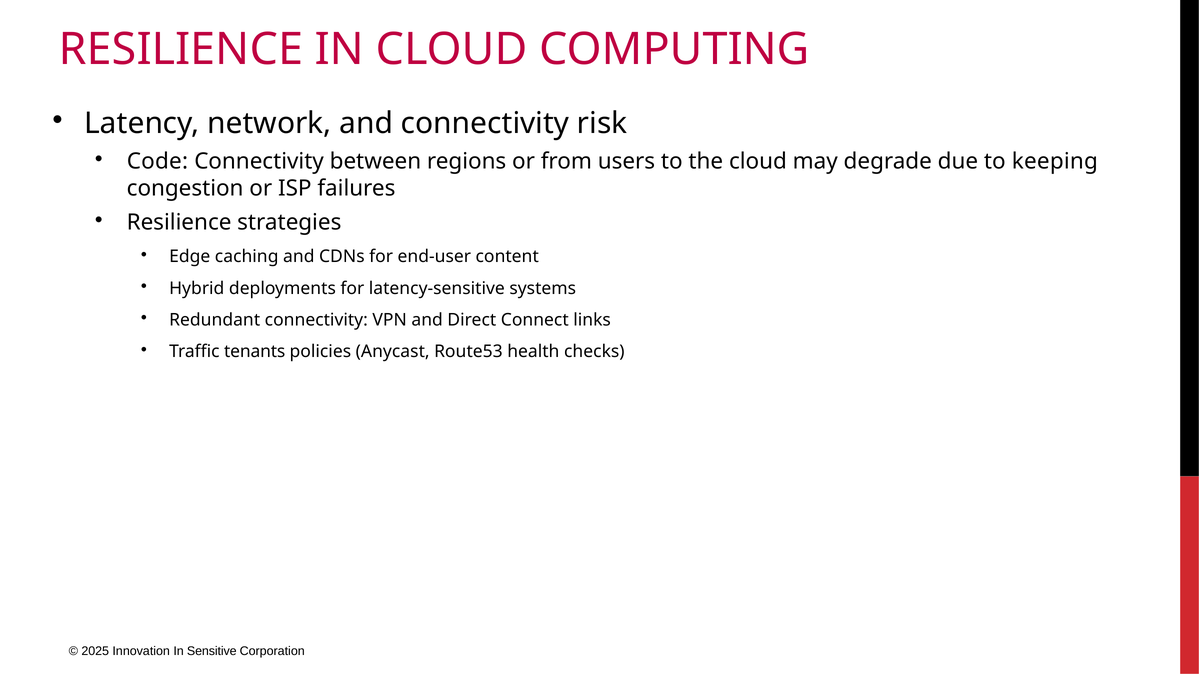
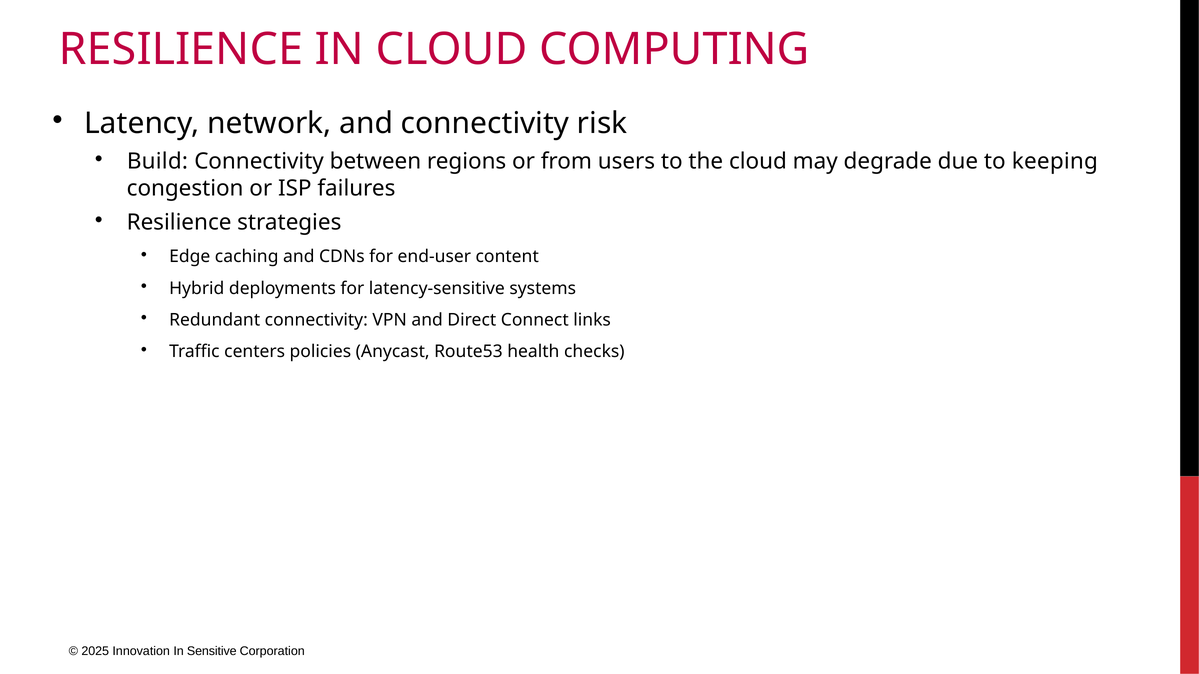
Code: Code -> Build
tenants: tenants -> centers
